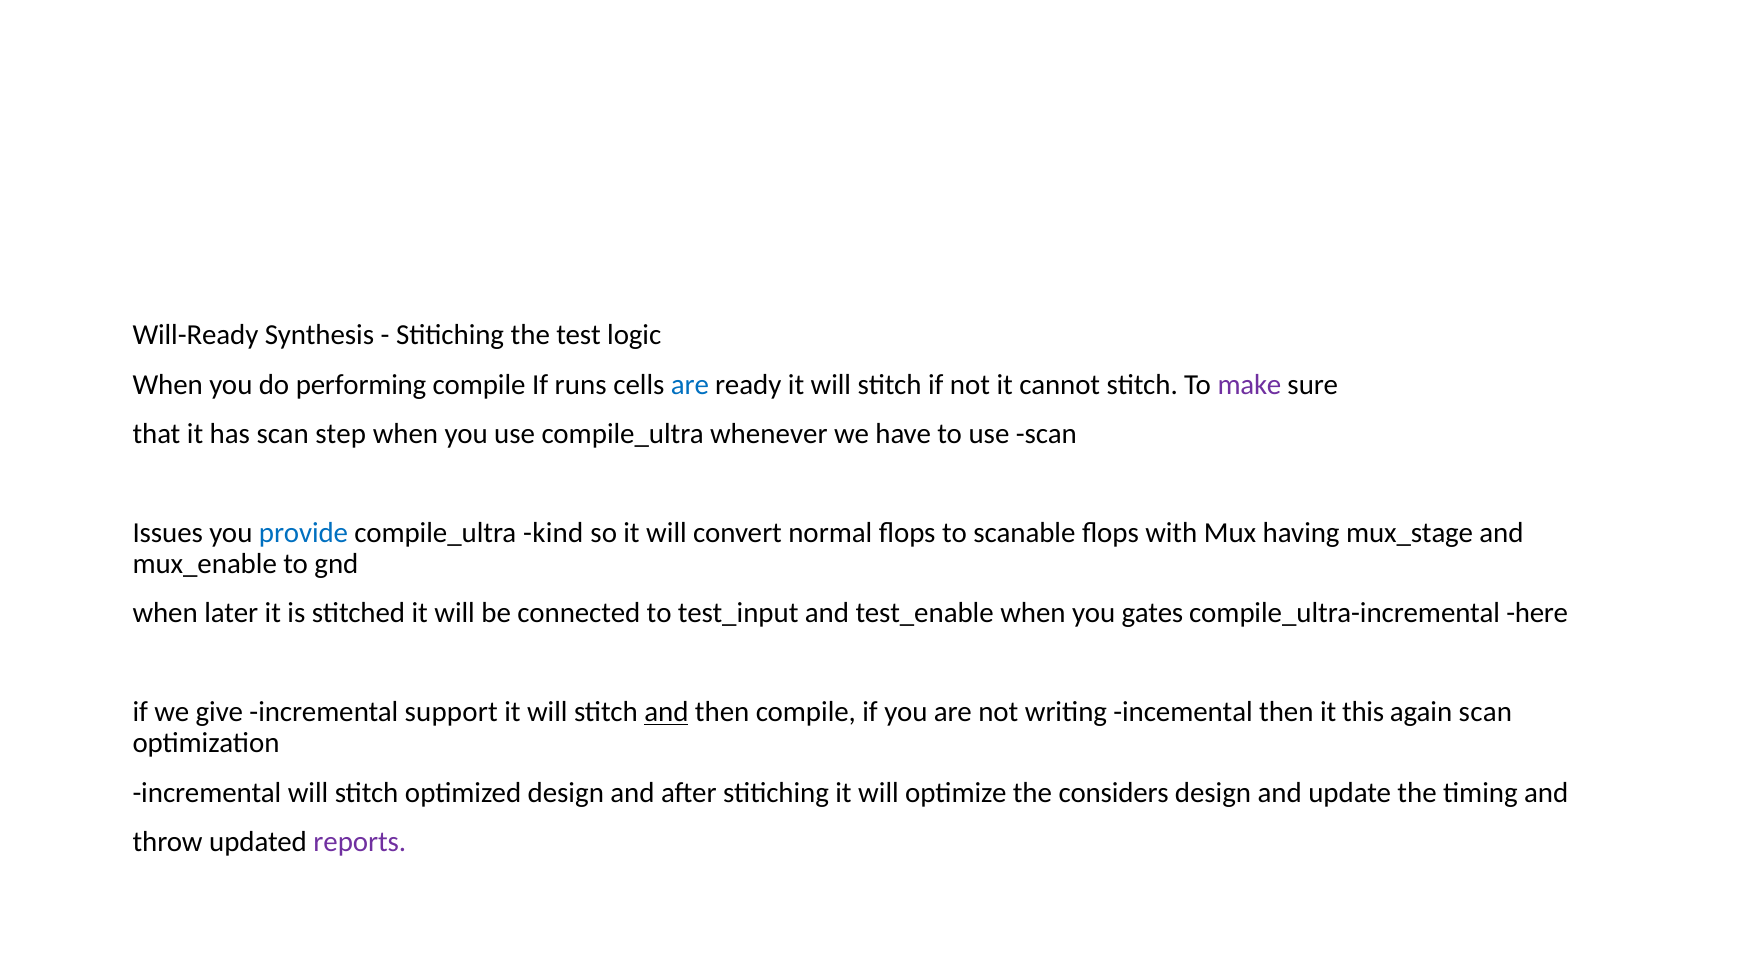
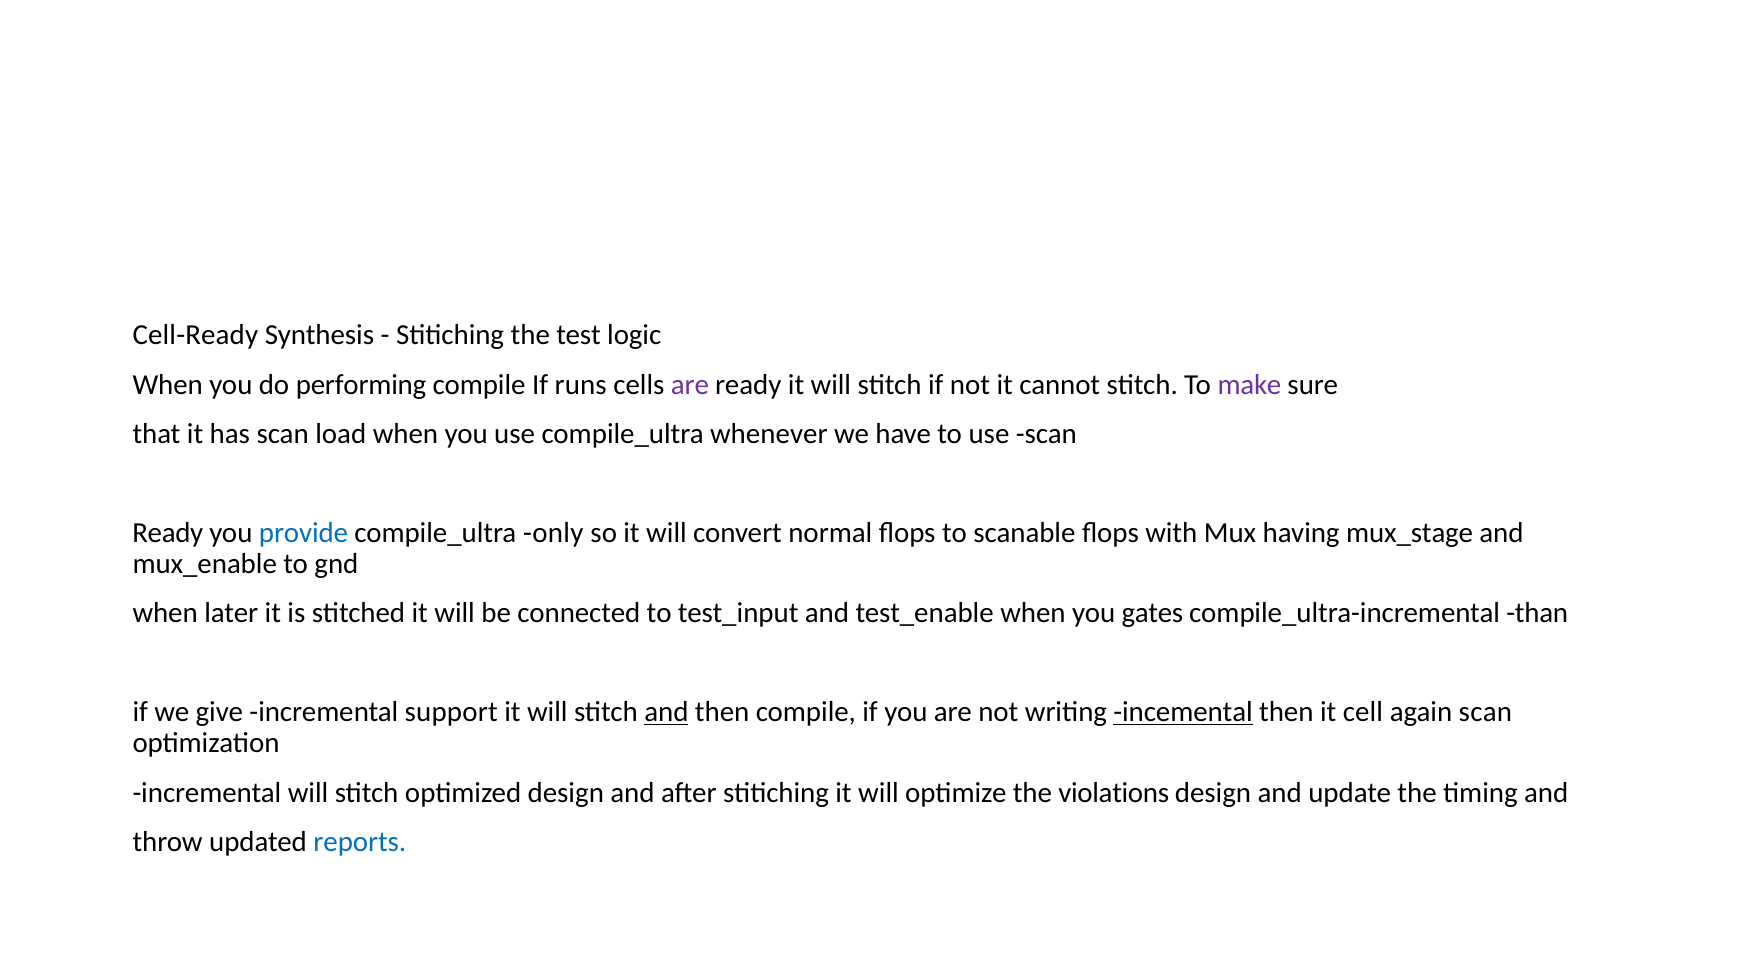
Will-Ready: Will-Ready -> Cell-Ready
are at (690, 384) colour: blue -> purple
step: step -> load
Issues at (168, 533): Issues -> Ready
kind: kind -> only
here: here -> than
incemental underline: none -> present
this: this -> cell
considers: considers -> violations
reports colour: purple -> blue
